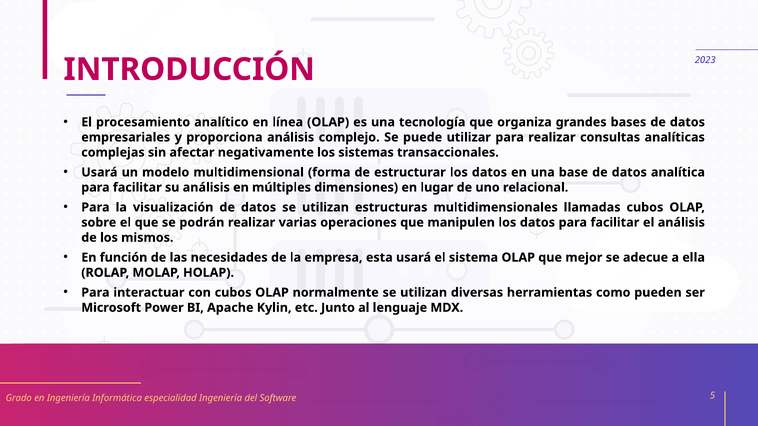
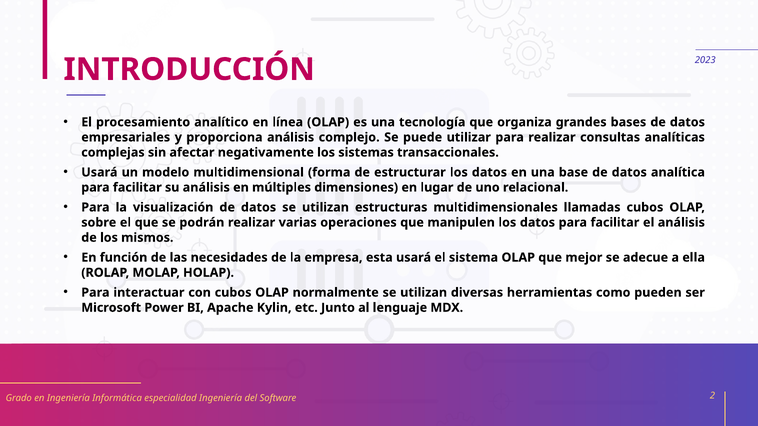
5: 5 -> 2
